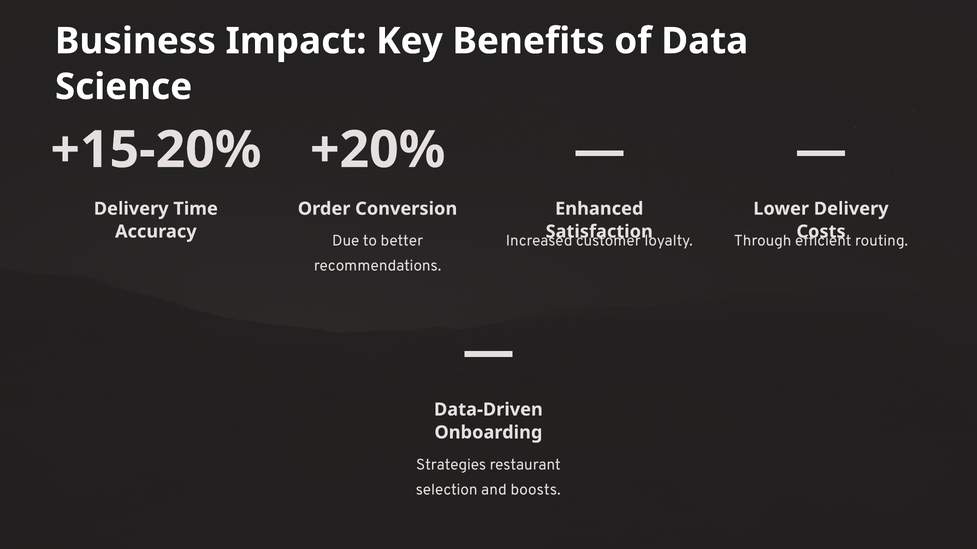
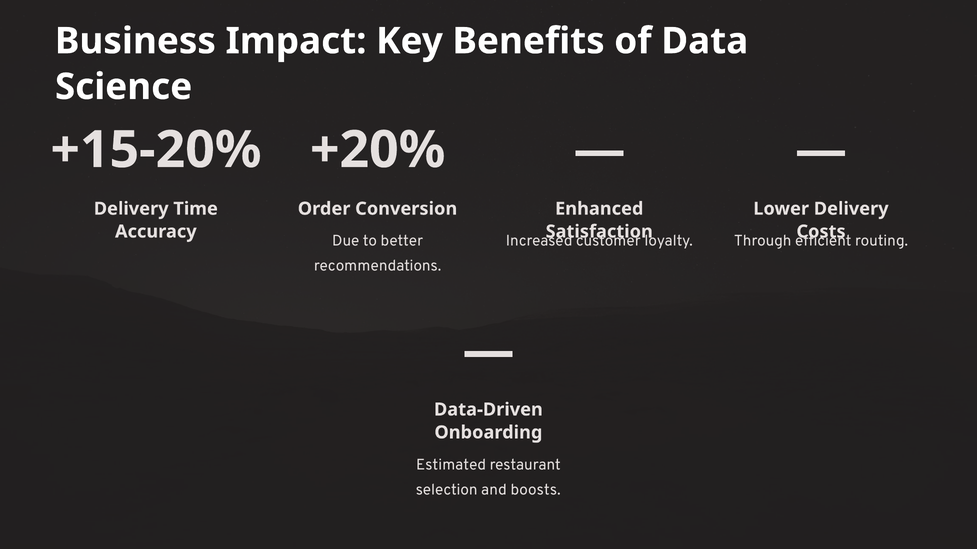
Strategies: Strategies -> Estimated
